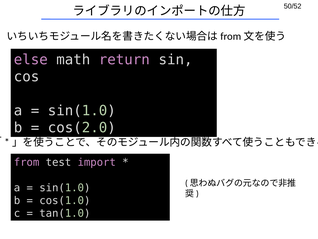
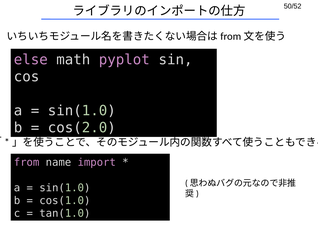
return: return -> pyplot
test: test -> name
